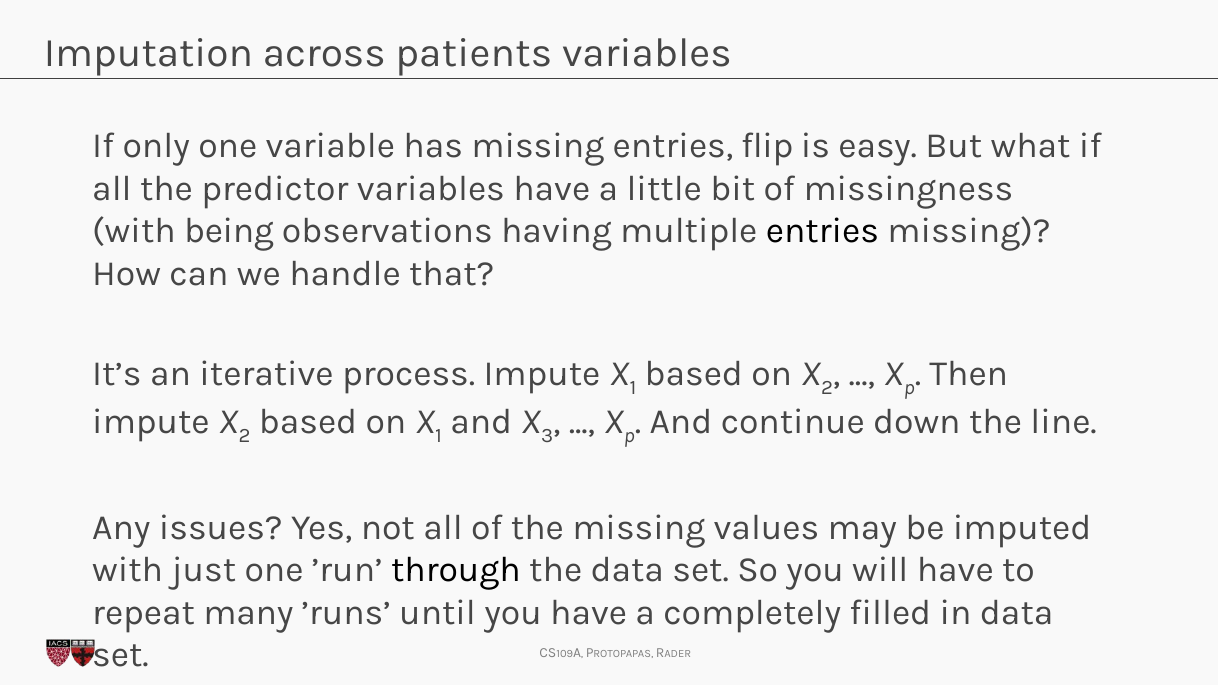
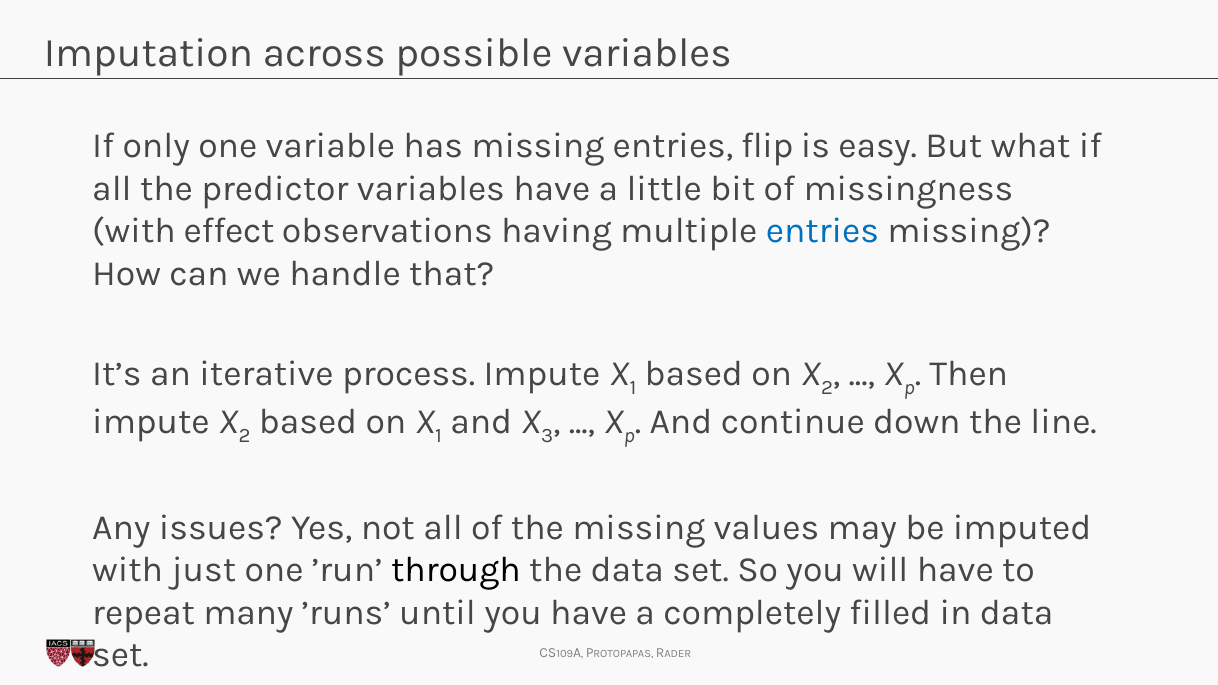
patients: patients -> possible
being: being -> effect
entries at (822, 231) colour: black -> blue
